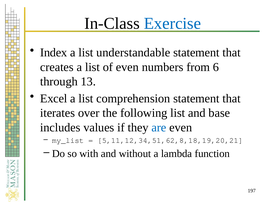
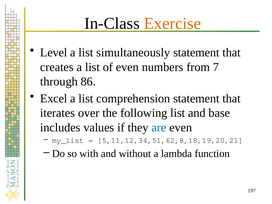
Exercise colour: blue -> orange
Index: Index -> Level
understandable: understandable -> simultaneously
6: 6 -> 7
13: 13 -> 86
